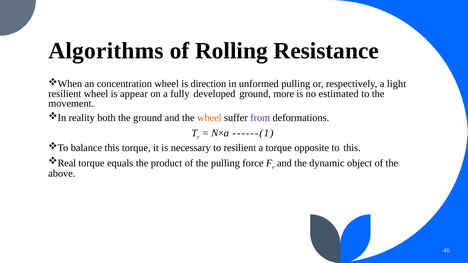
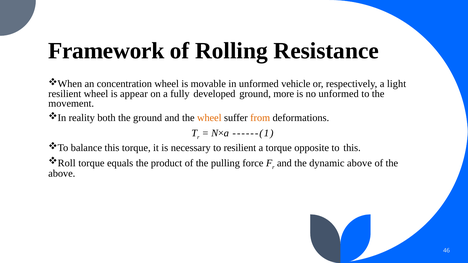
Algorithms: Algorithms -> Framework
direction: direction -> movable
unformed pulling: pulling -> vehicle
no estimated: estimated -> unformed
from colour: purple -> orange
Real: Real -> Roll
dynamic object: object -> above
